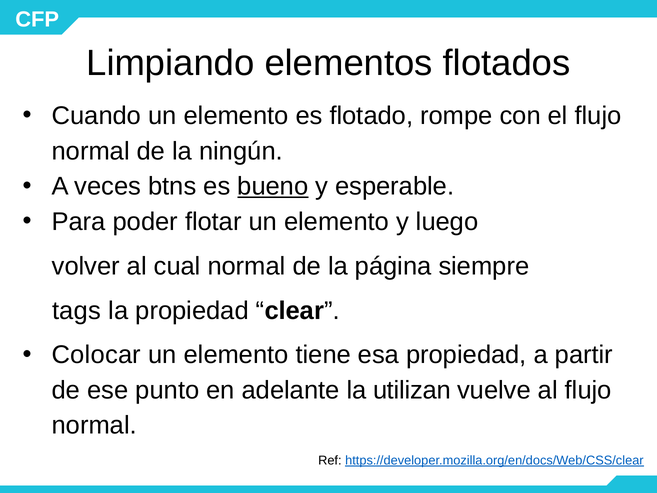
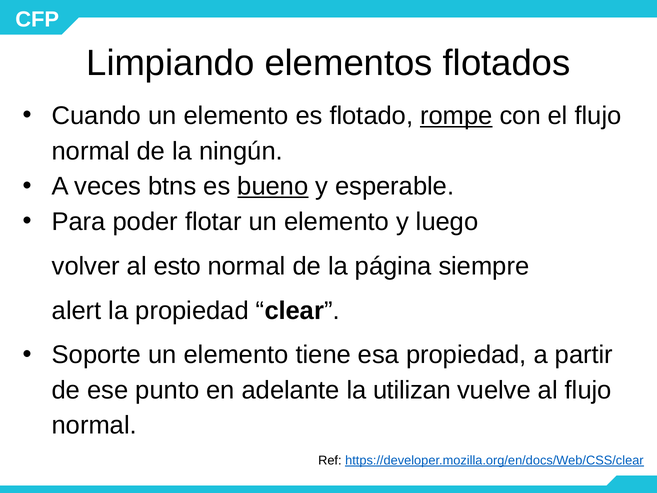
rompe underline: none -> present
cual: cual -> esto
tags: tags -> alert
Colocar: Colocar -> Soporte
